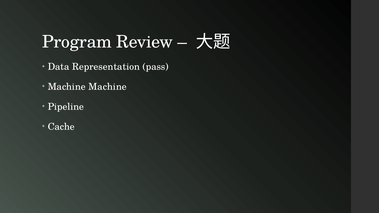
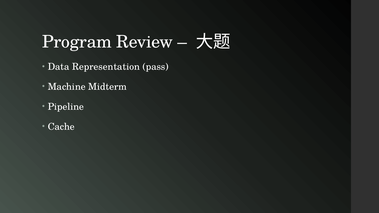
Machine Machine: Machine -> Midterm
